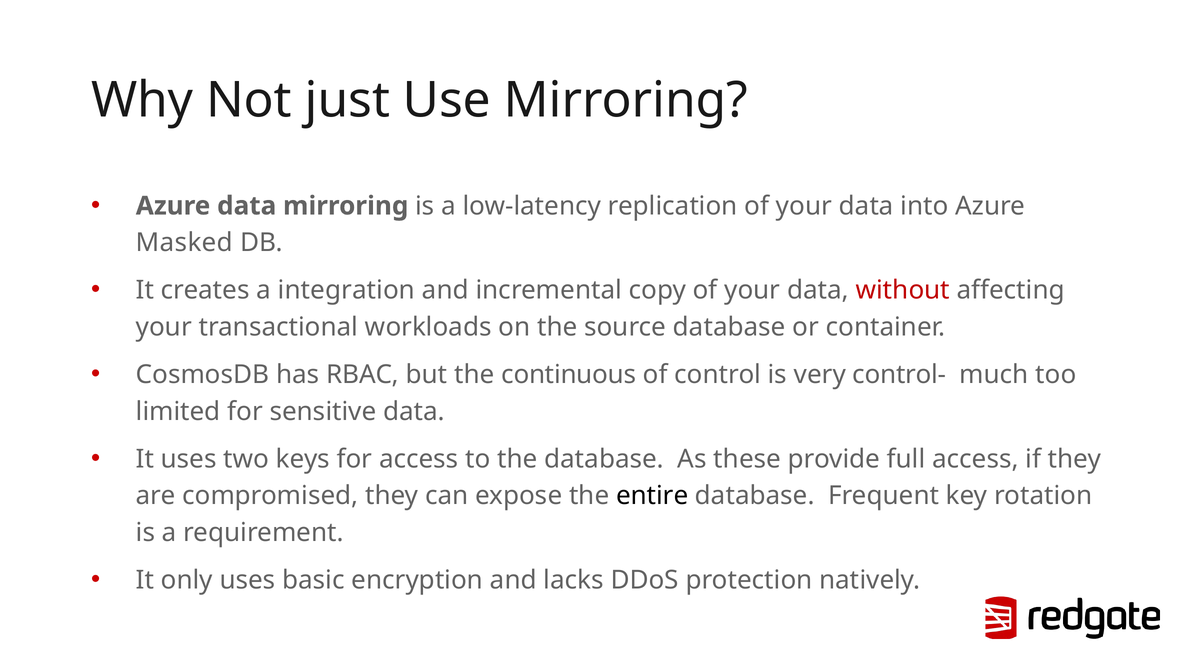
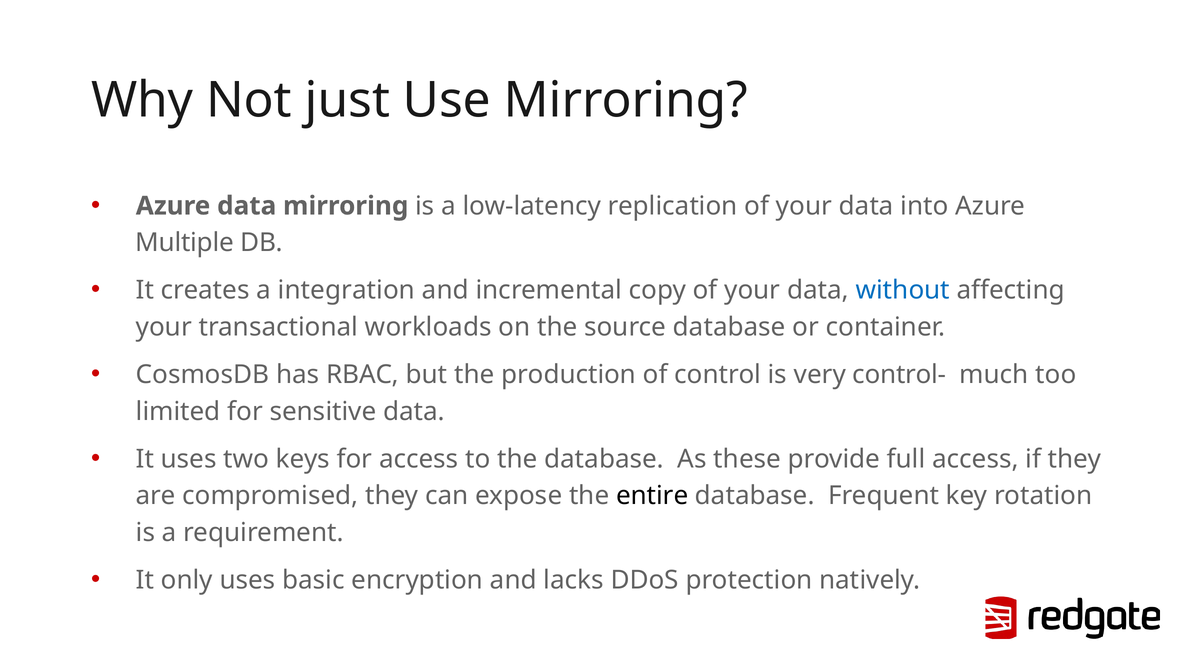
Masked: Masked -> Multiple
without colour: red -> blue
continuous: continuous -> production
